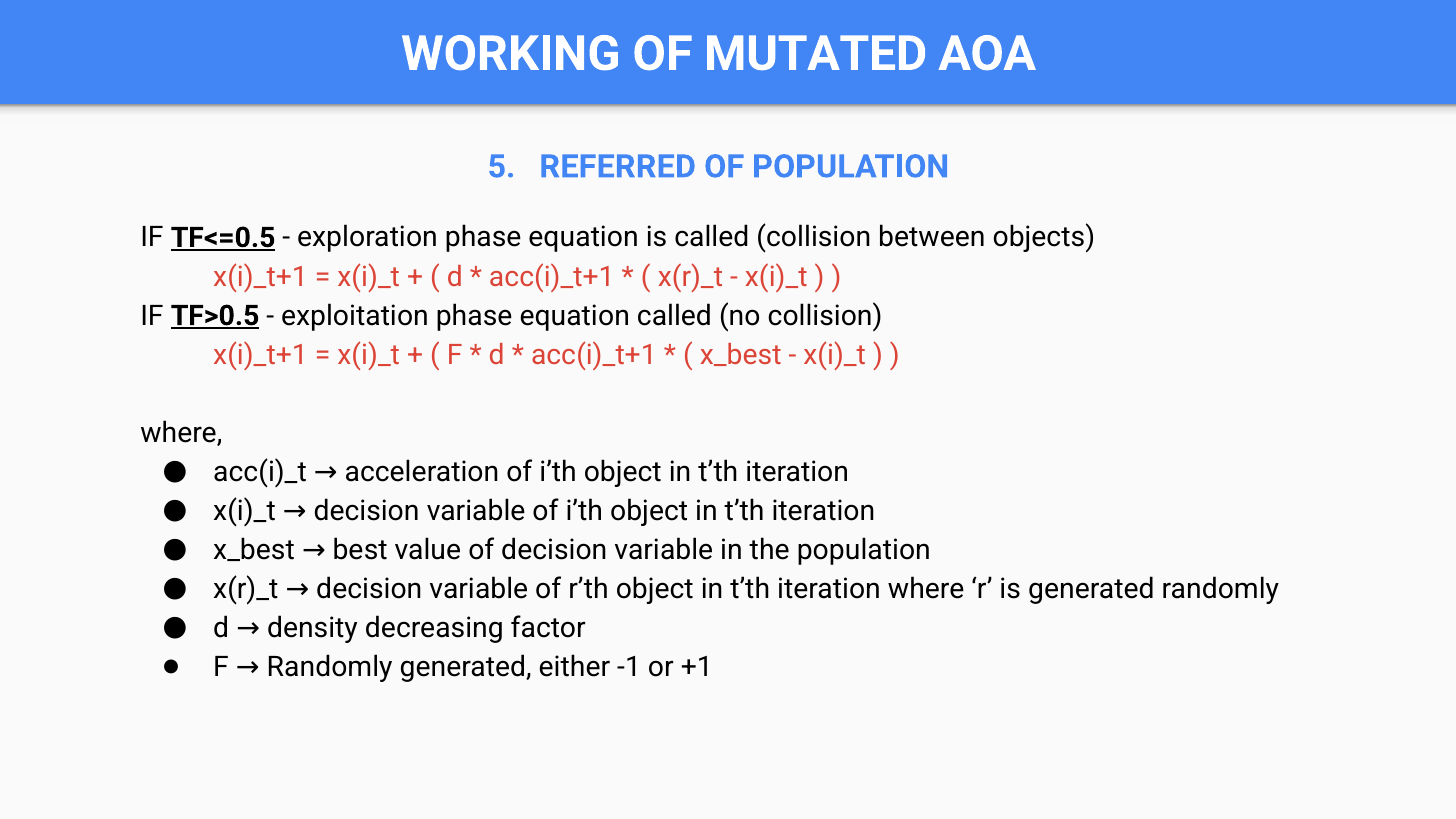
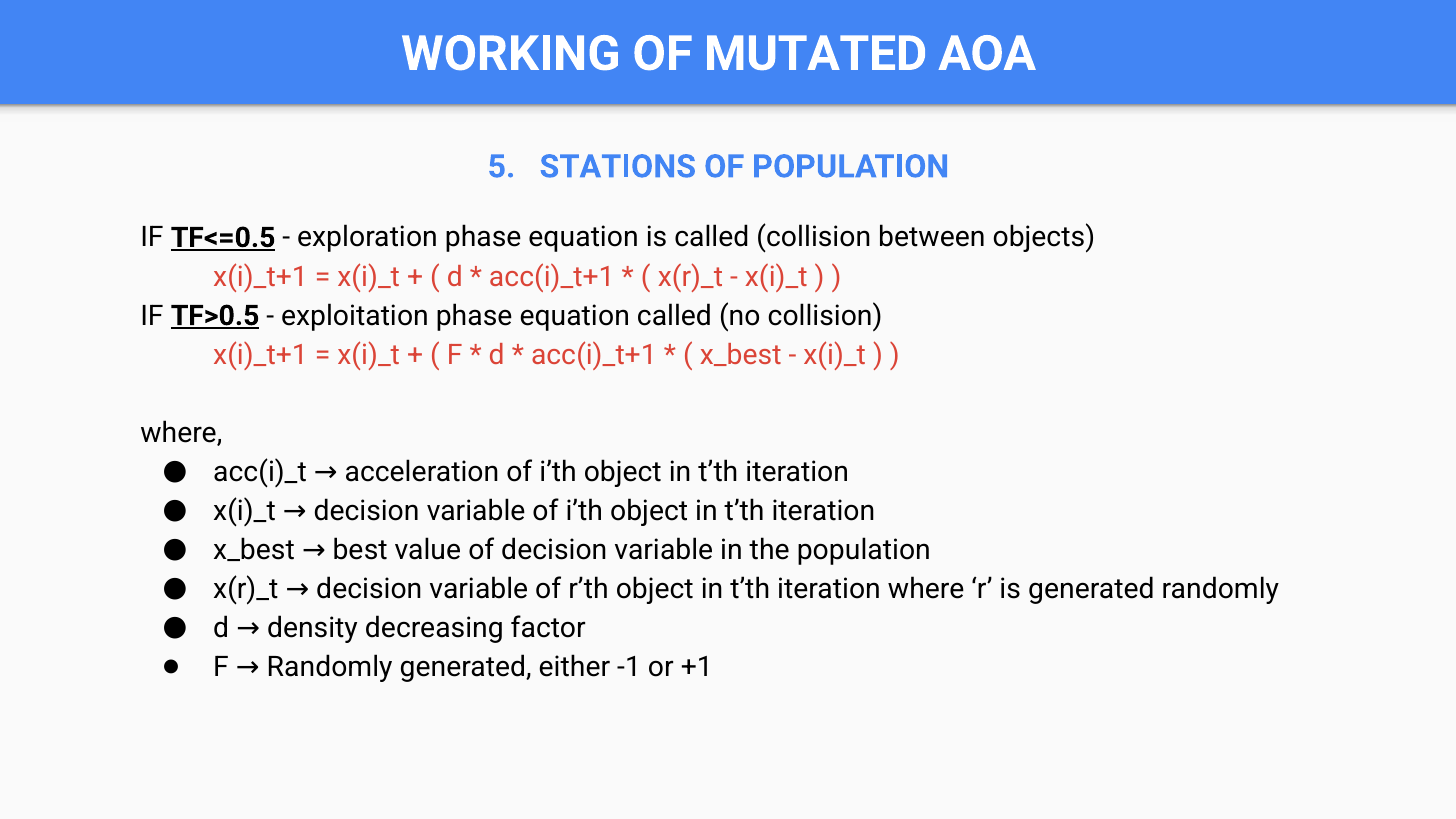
REFERRED: REFERRED -> STATIONS
